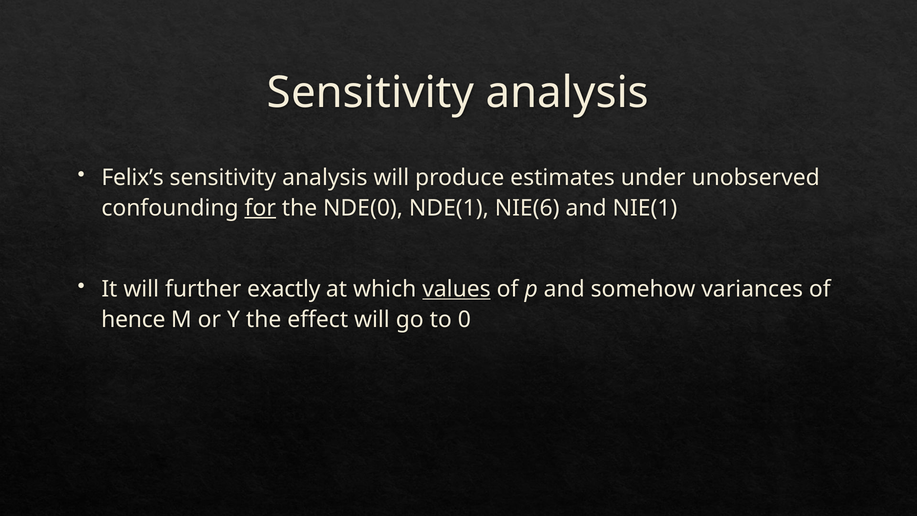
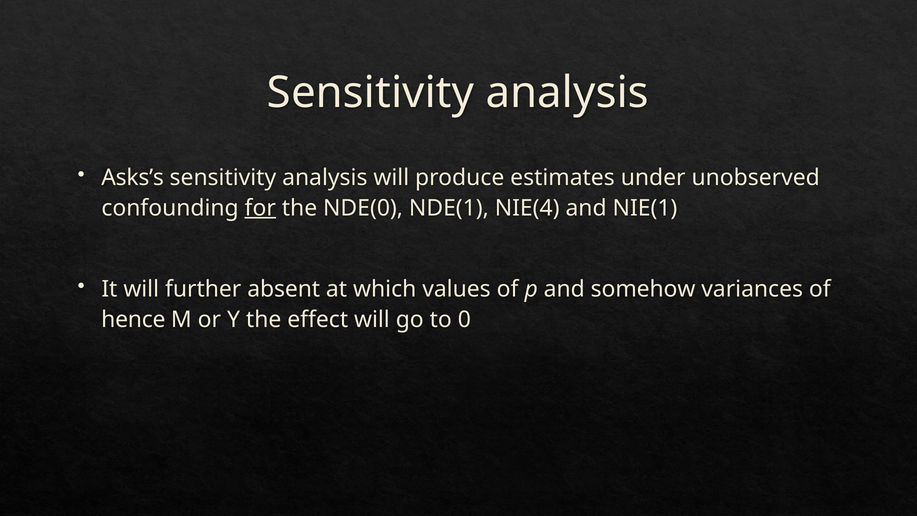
Felix’s: Felix’s -> Asks’s
NIE(6: NIE(6 -> NIE(4
exactly: exactly -> absent
values underline: present -> none
